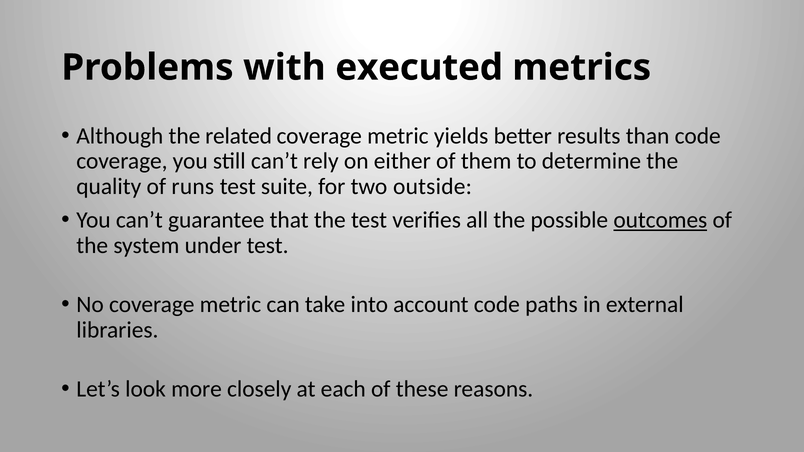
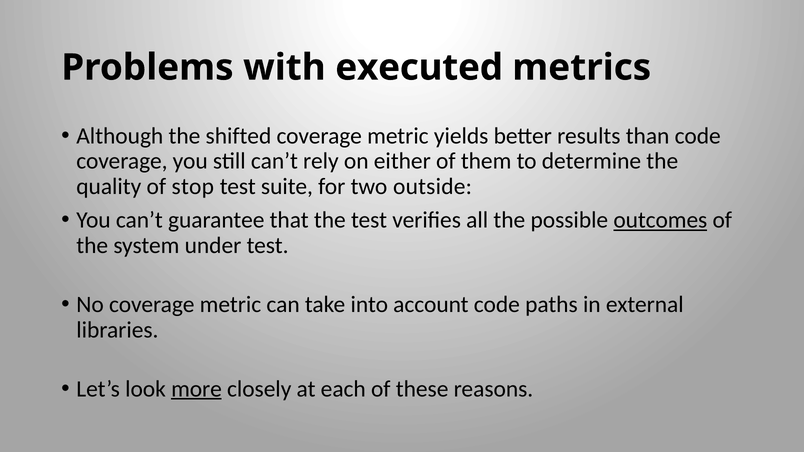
related: related -> shifted
runs: runs -> stop
more underline: none -> present
